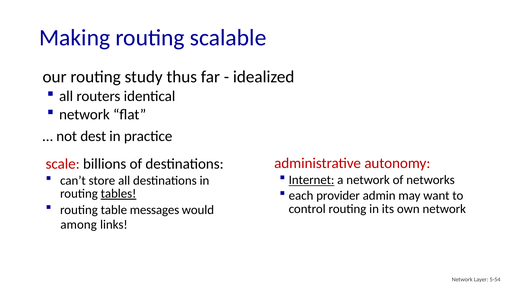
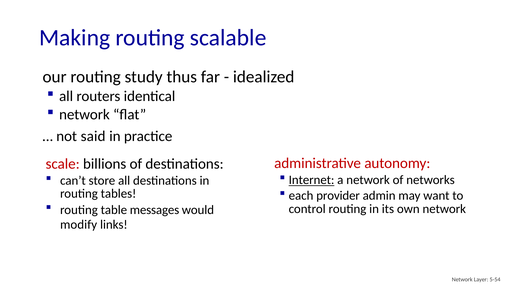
dest: dest -> said
tables underline: present -> none
among: among -> modify
